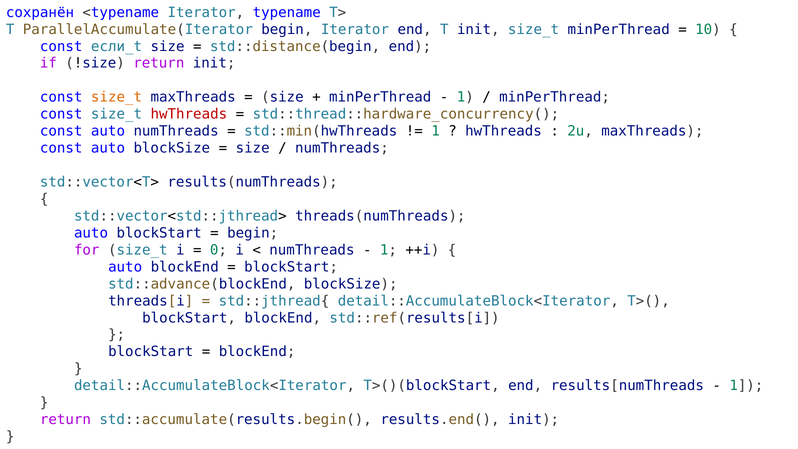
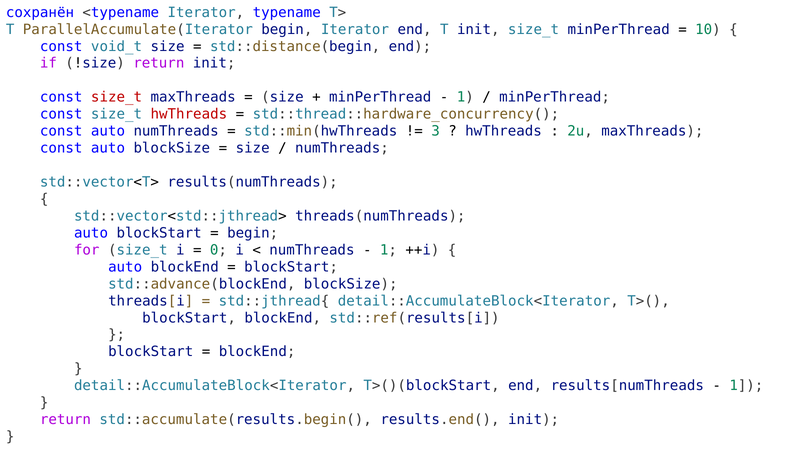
если_t: если_t -> void_t
size_t at (117, 97) colour: orange -> red
1 at (436, 131): 1 -> 3
